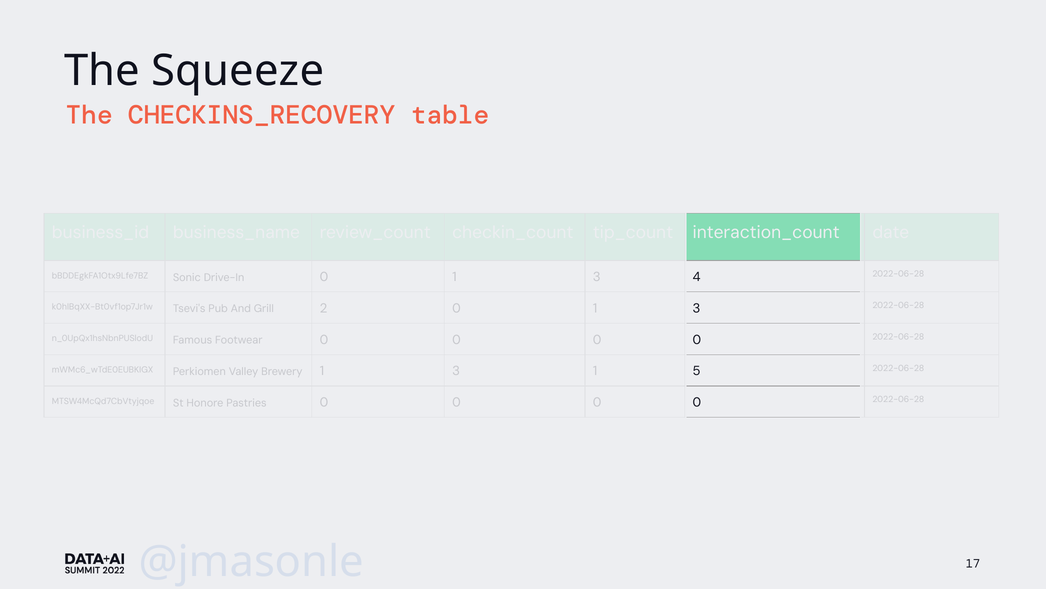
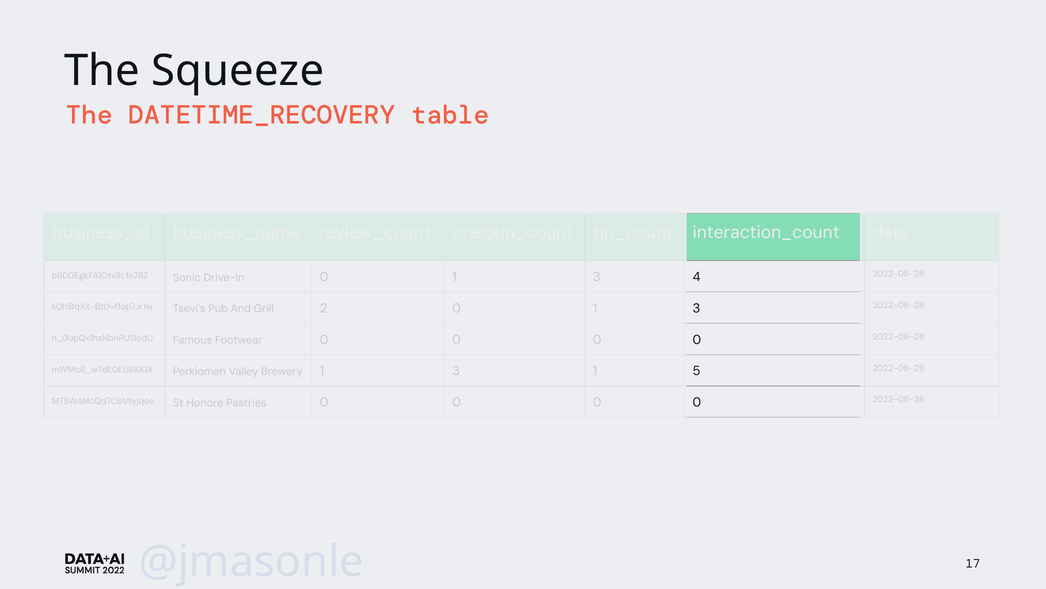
CHECKINS_RECOVERY: CHECKINS_RECOVERY -> DATETIME_RECOVERY
